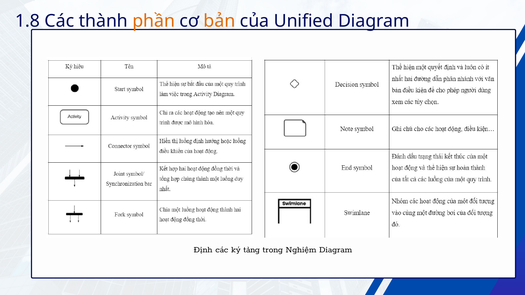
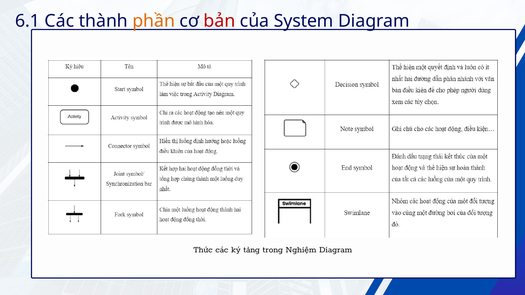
1.8: 1.8 -> 6.1
bản colour: orange -> red
Unified: Unified -> System
Định: Định -> Thức
